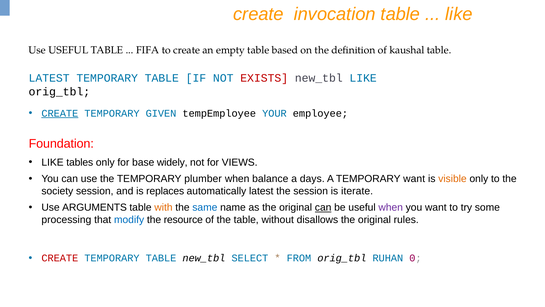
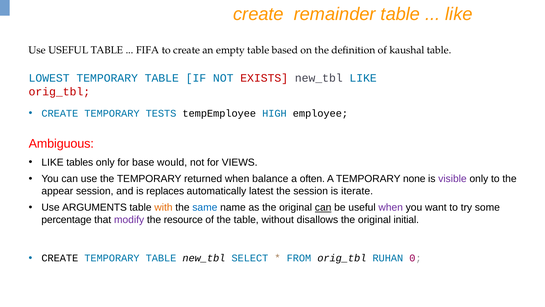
invocation: invocation -> remainder
LATEST at (49, 78): LATEST -> LOWEST
orig_tbl at (59, 92) colour: black -> red
CREATE at (60, 113) underline: present -> none
GIVEN: GIVEN -> TESTS
YOUR: YOUR -> HIGH
Foundation: Foundation -> Ambiguous
widely: widely -> would
plumber: plumber -> returned
days: days -> often
TEMPORARY want: want -> none
visible colour: orange -> purple
society: society -> appear
processing: processing -> percentage
modify colour: blue -> purple
rules: rules -> initial
CREATE at (60, 258) colour: red -> black
